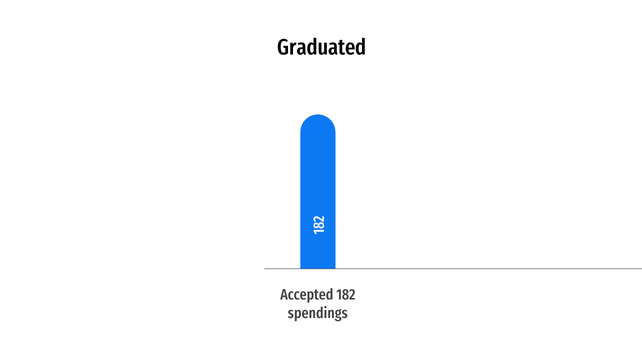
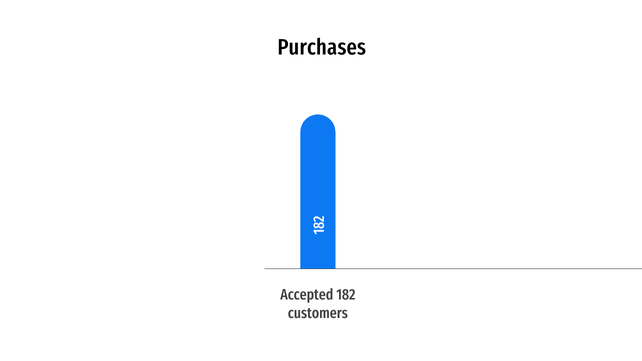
Graduated: Graduated -> Purchases
spendings: spendings -> customers
